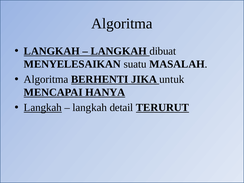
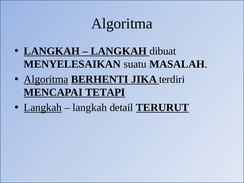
Algoritma at (46, 79) underline: none -> present
untuk: untuk -> terdiri
HANYA: HANYA -> TETAPI
